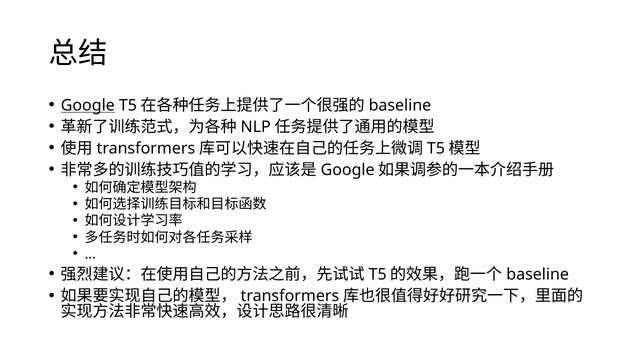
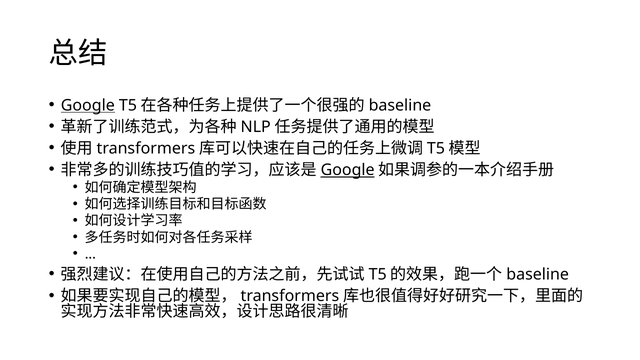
Google at (348, 170) underline: none -> present
